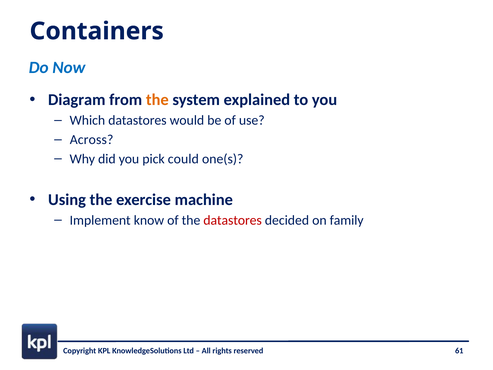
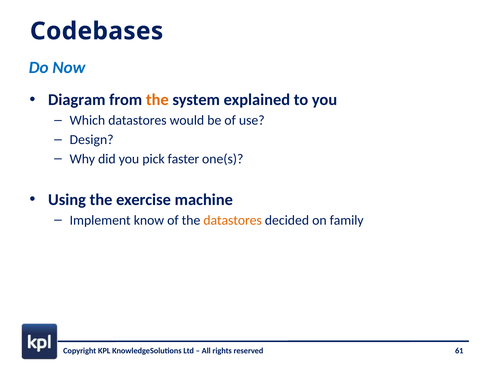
Containers: Containers -> Codebases
Across: Across -> Design
could: could -> faster
datastores at (233, 220) colour: red -> orange
